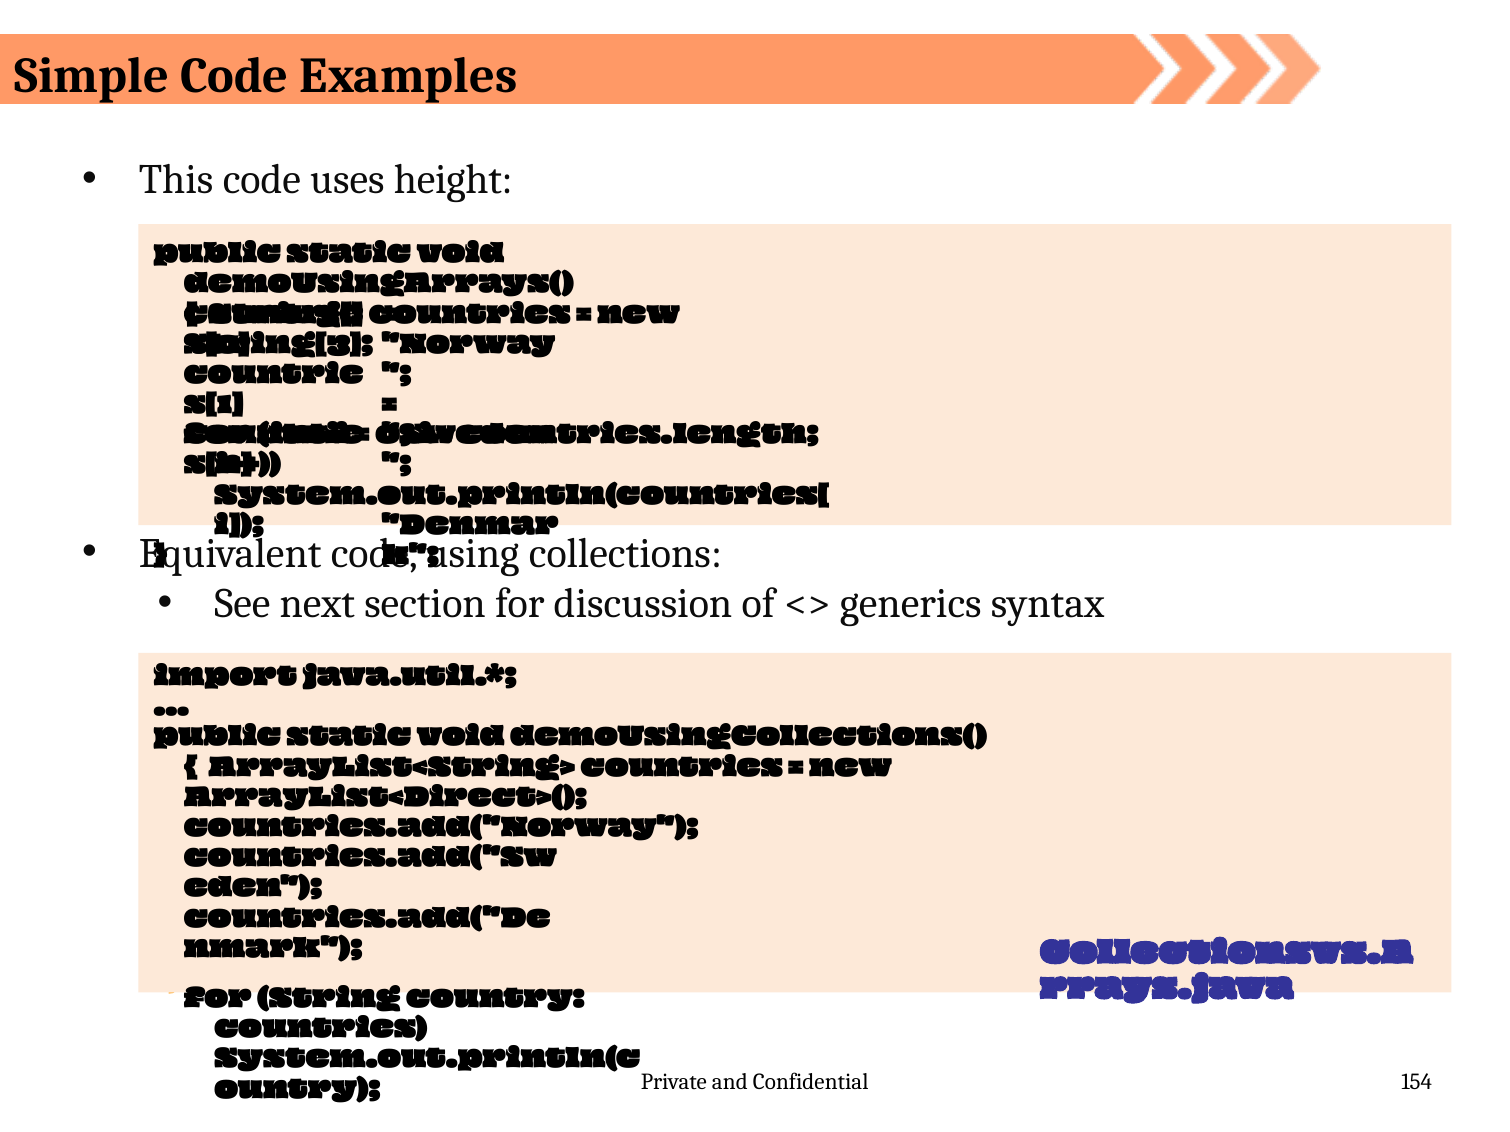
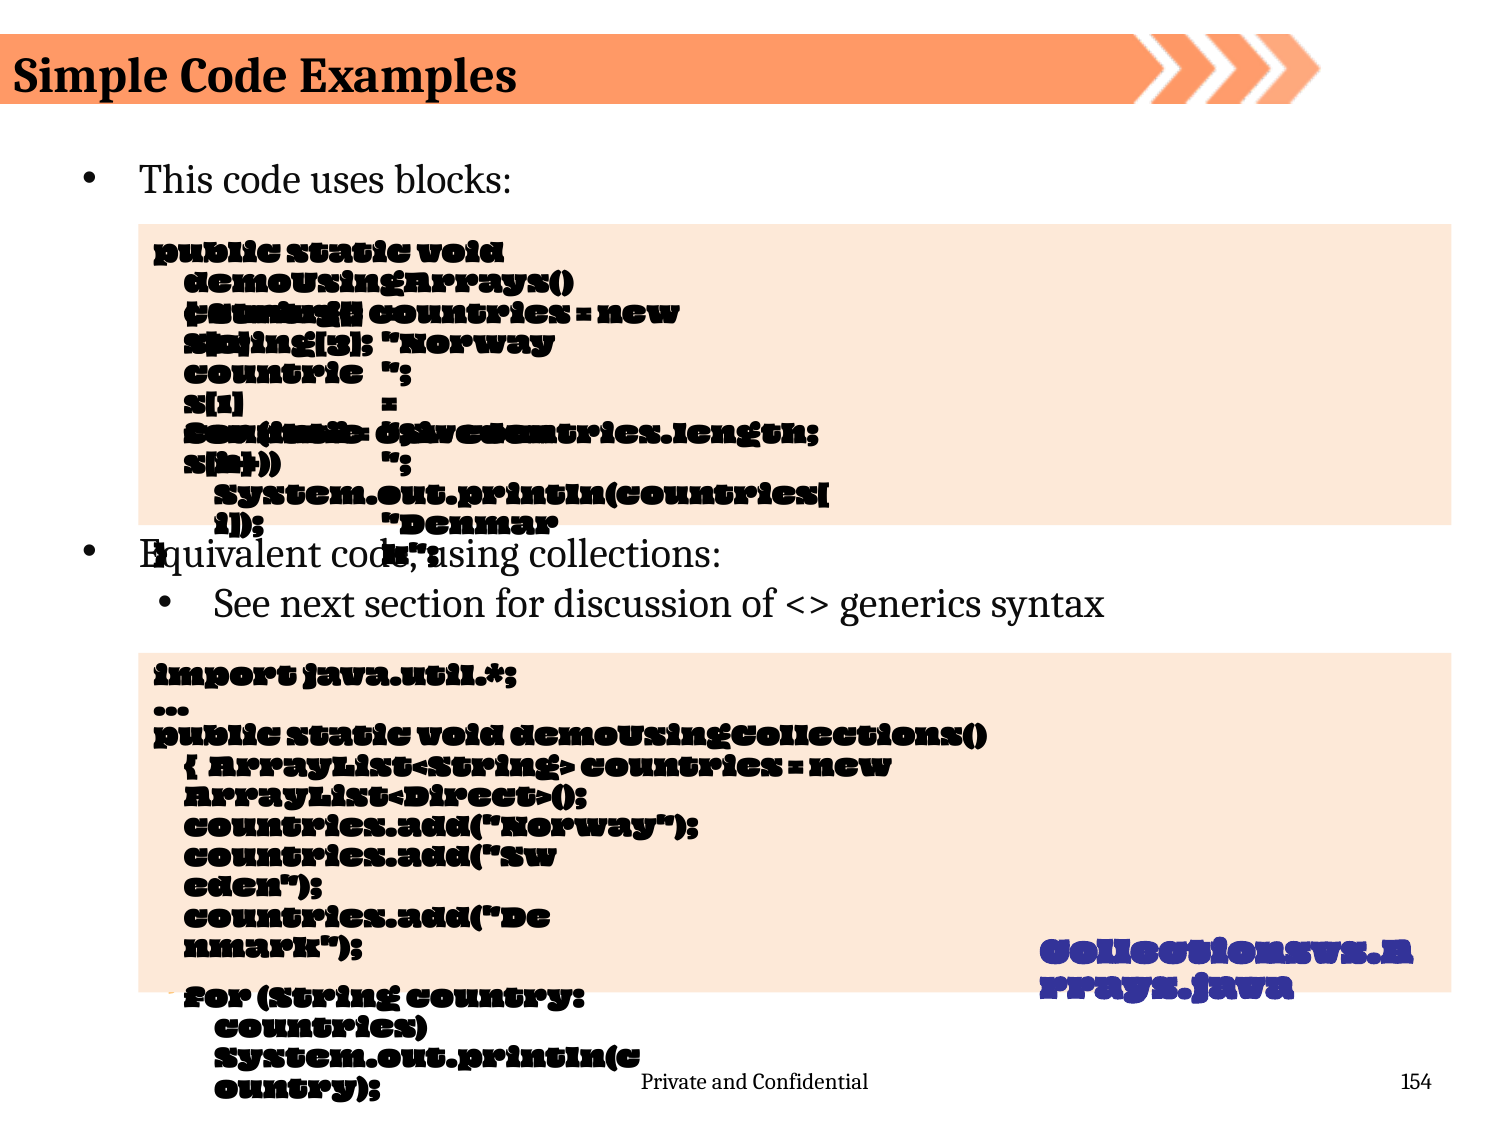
height: height -> blocks
